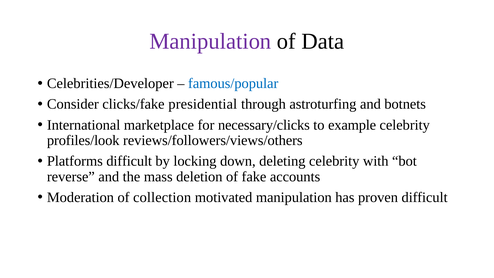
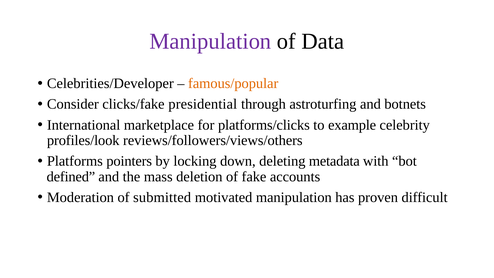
famous/popular colour: blue -> orange
necessary/clicks: necessary/clicks -> platforms/clicks
Platforms difficult: difficult -> pointers
deleting celebrity: celebrity -> metadata
reverse: reverse -> defined
collection: collection -> submitted
